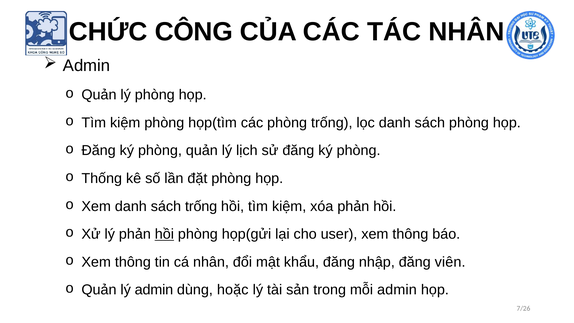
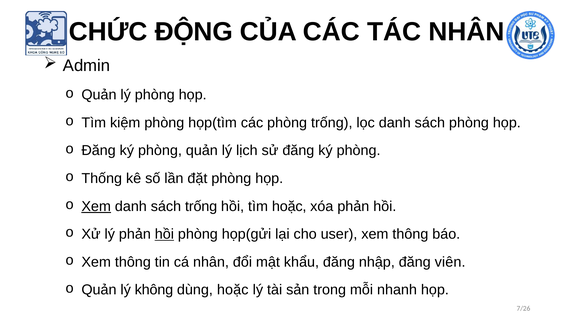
CÔNG: CÔNG -> ĐỘNG
Xem at (96, 206) underline: none -> present
hồi tìm kiệm: kiệm -> hoặc
lý admin: admin -> không
mỗi admin: admin -> nhanh
